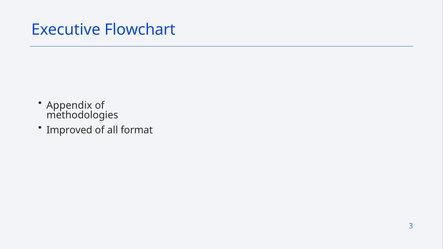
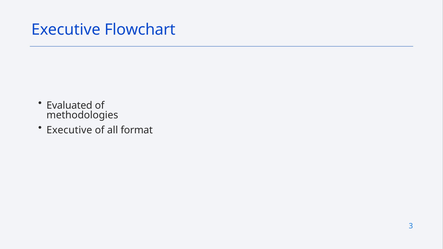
Appendix: Appendix -> Evaluated
Improved at (69, 130): Improved -> Executive
